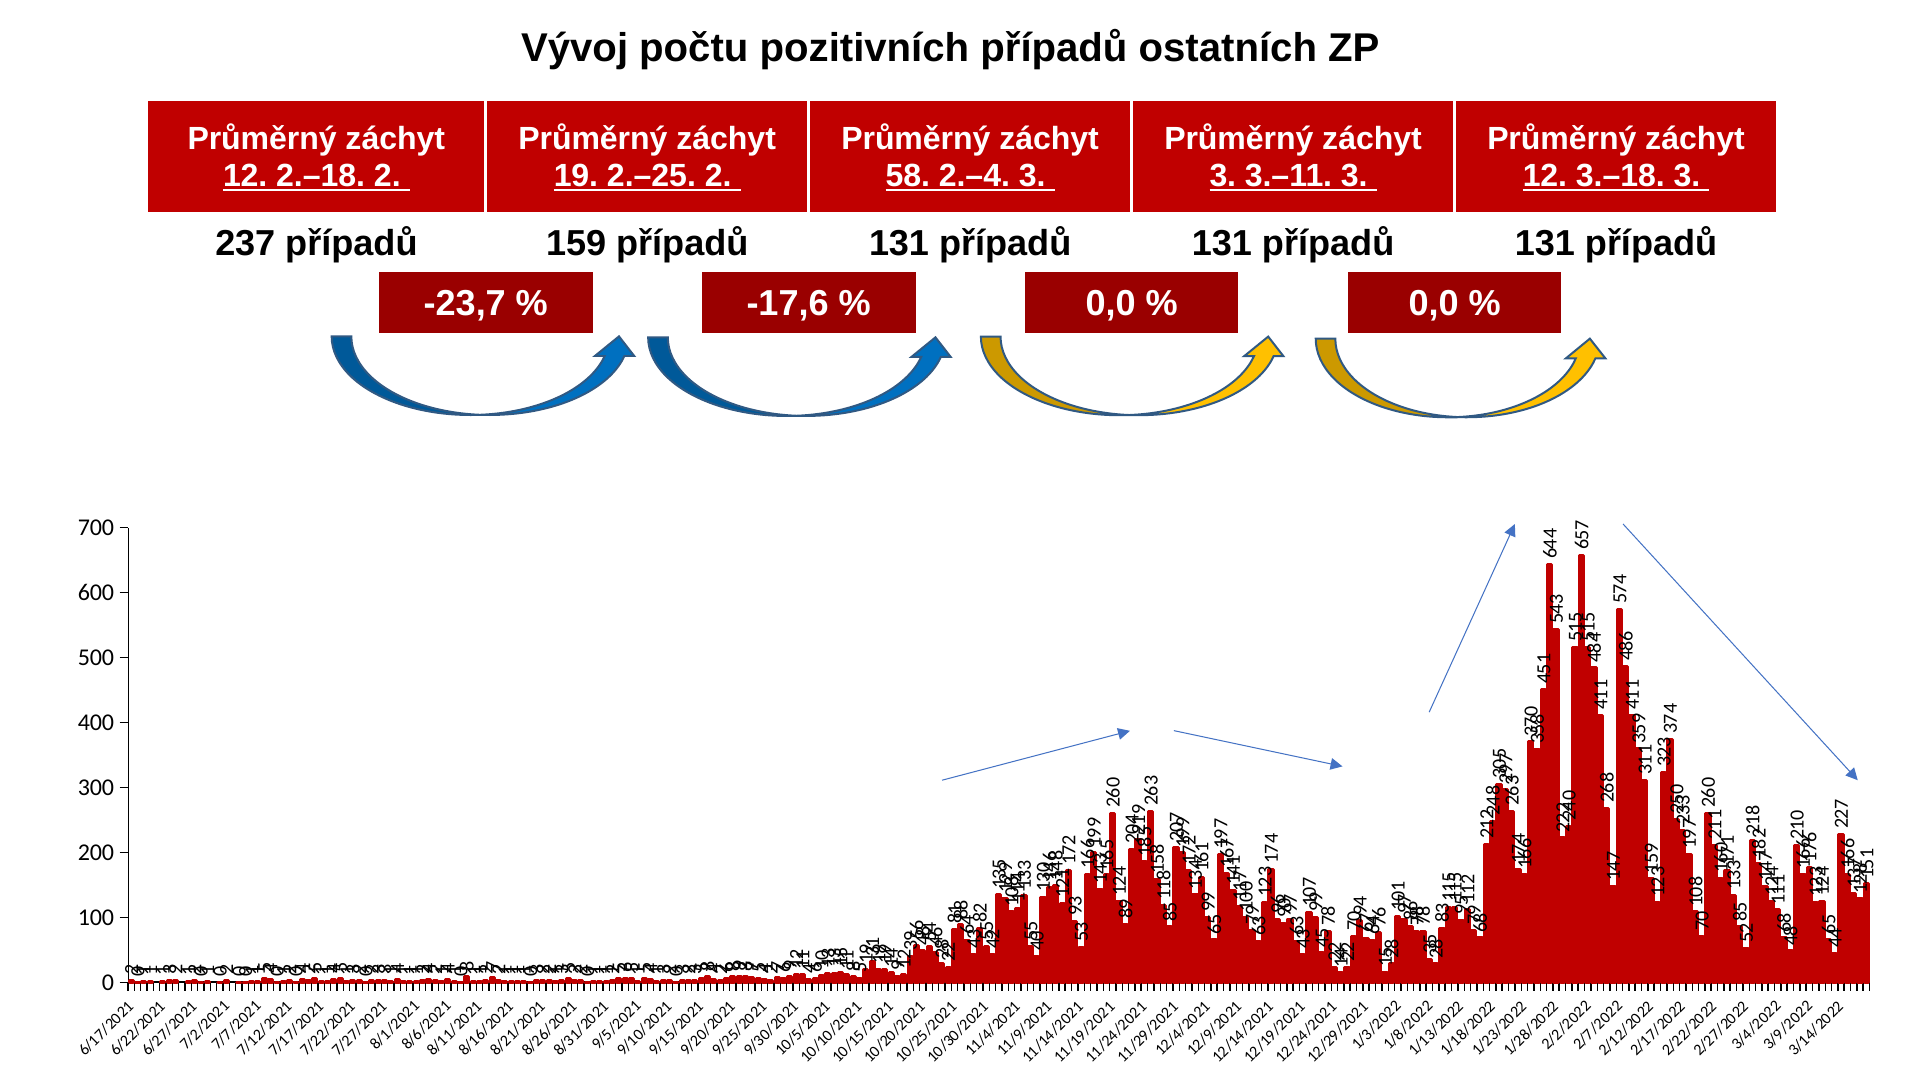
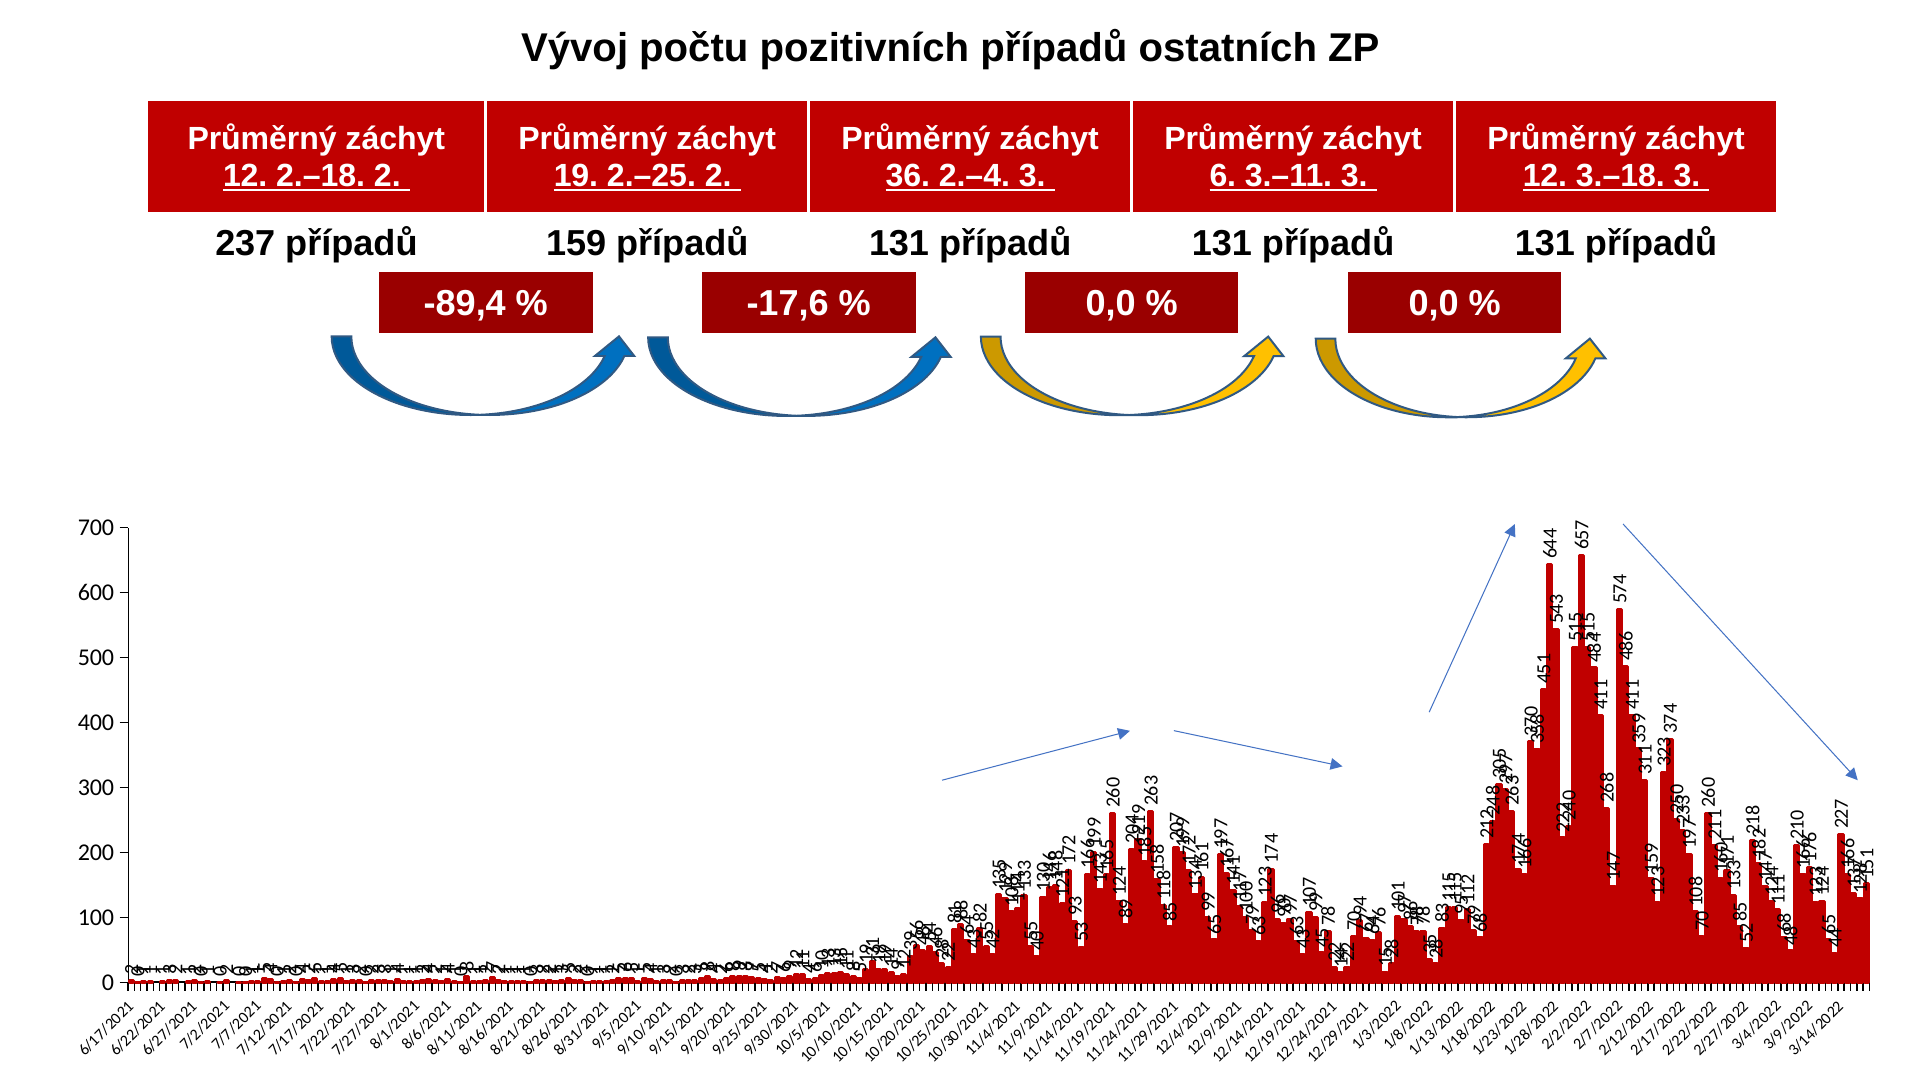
58: 58 -> 36
2.–4 3 3: 3 -> 6
-23,7: -23,7 -> -89,4
